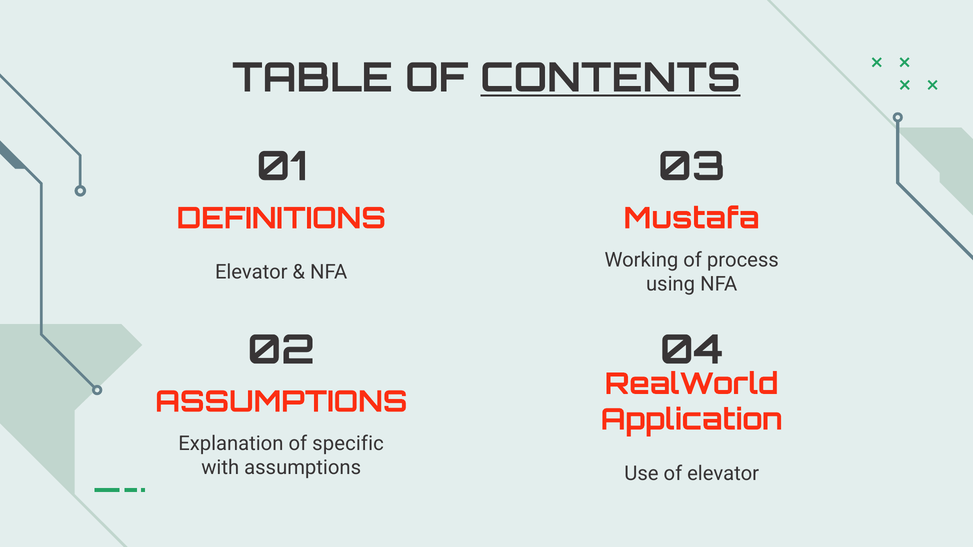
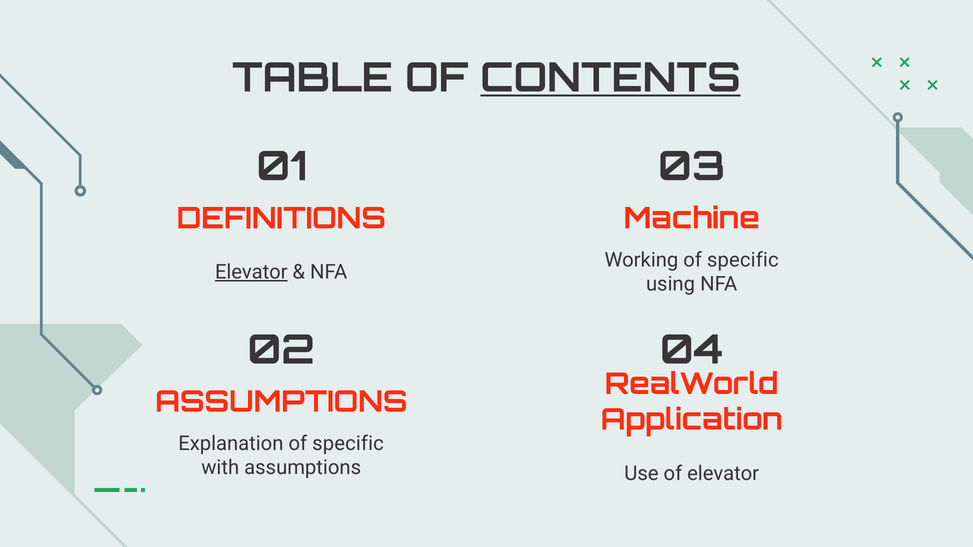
Mustafa: Mustafa -> Machine
Working of process: process -> specific
Elevator at (251, 272) underline: none -> present
